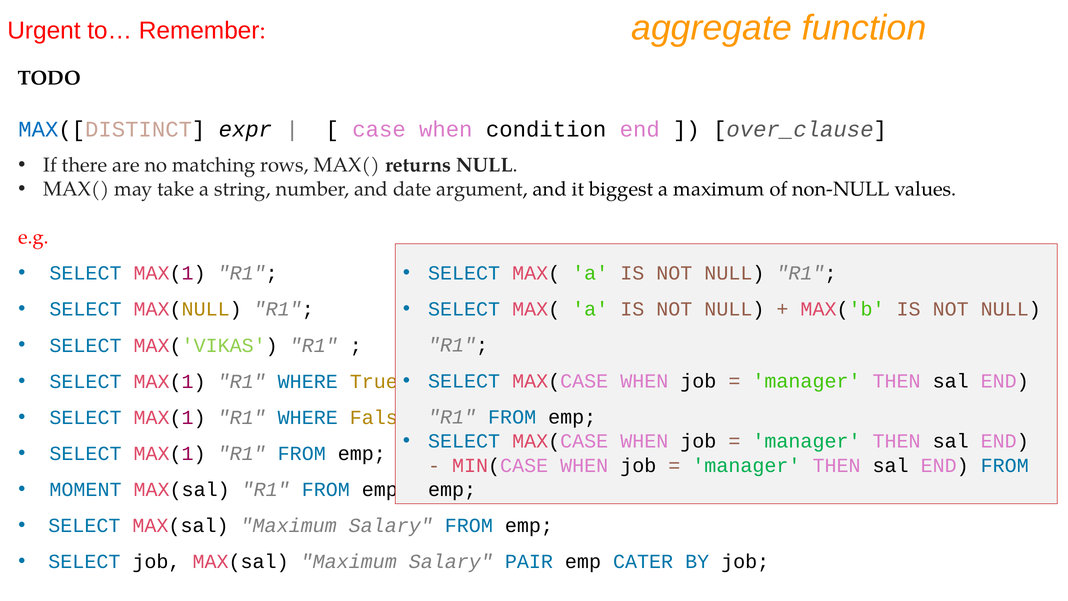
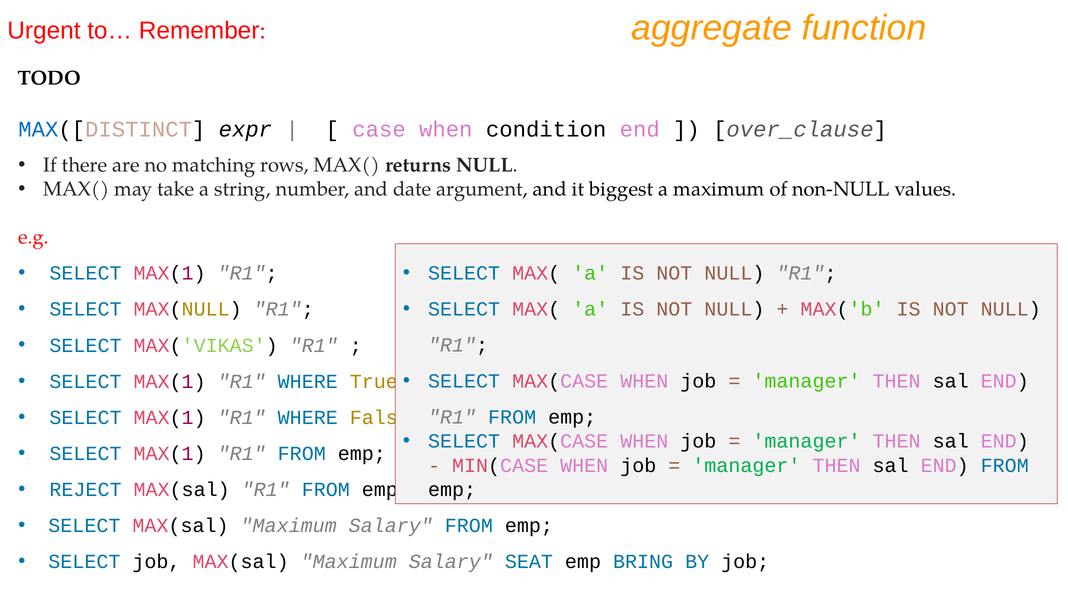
MOMENT: MOMENT -> REJECT
PAIR: PAIR -> SEAT
CATER: CATER -> BRING
